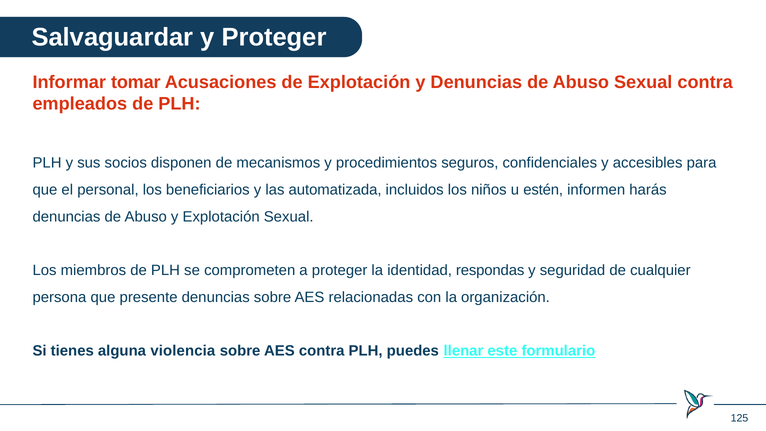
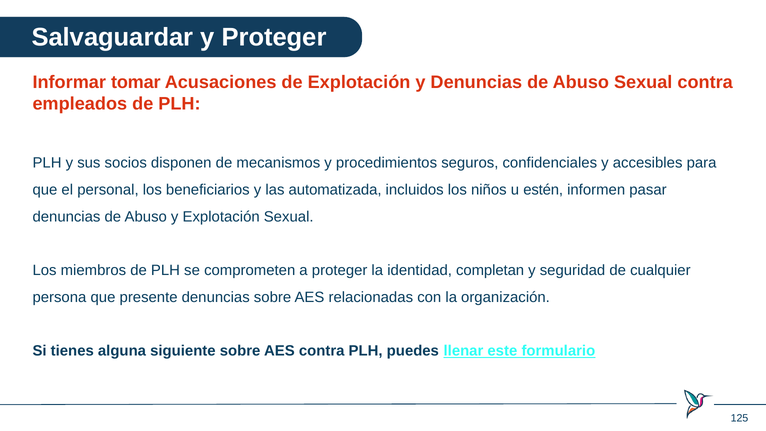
harás: harás -> pasar
respondas: respondas -> completan
violencia: violencia -> siguiente
